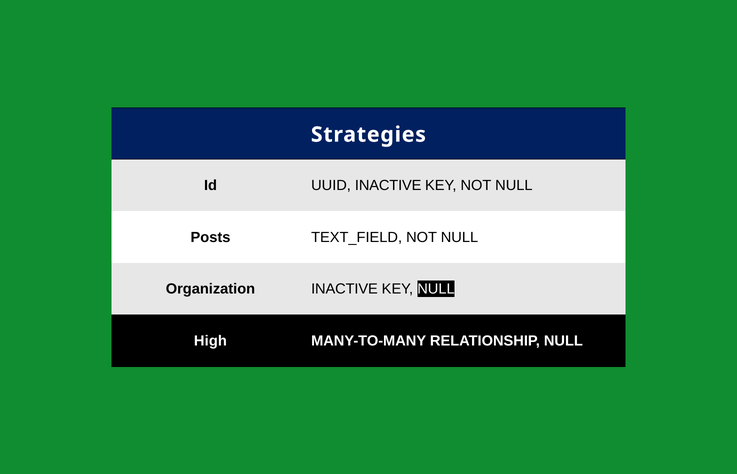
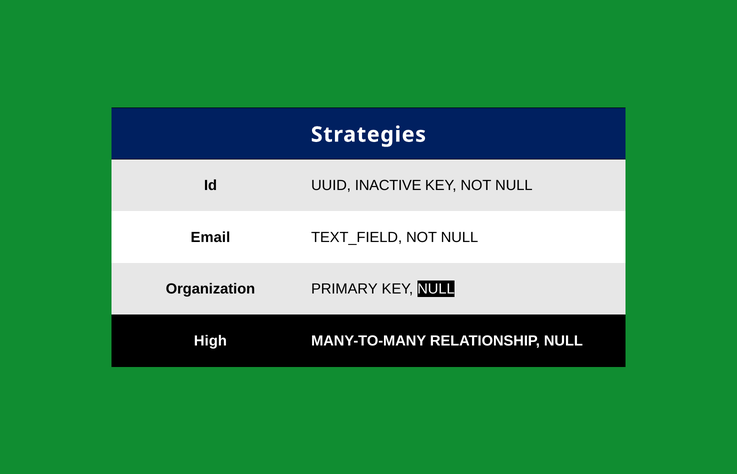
Posts: Posts -> Email
Organization INACTIVE: INACTIVE -> PRIMARY
